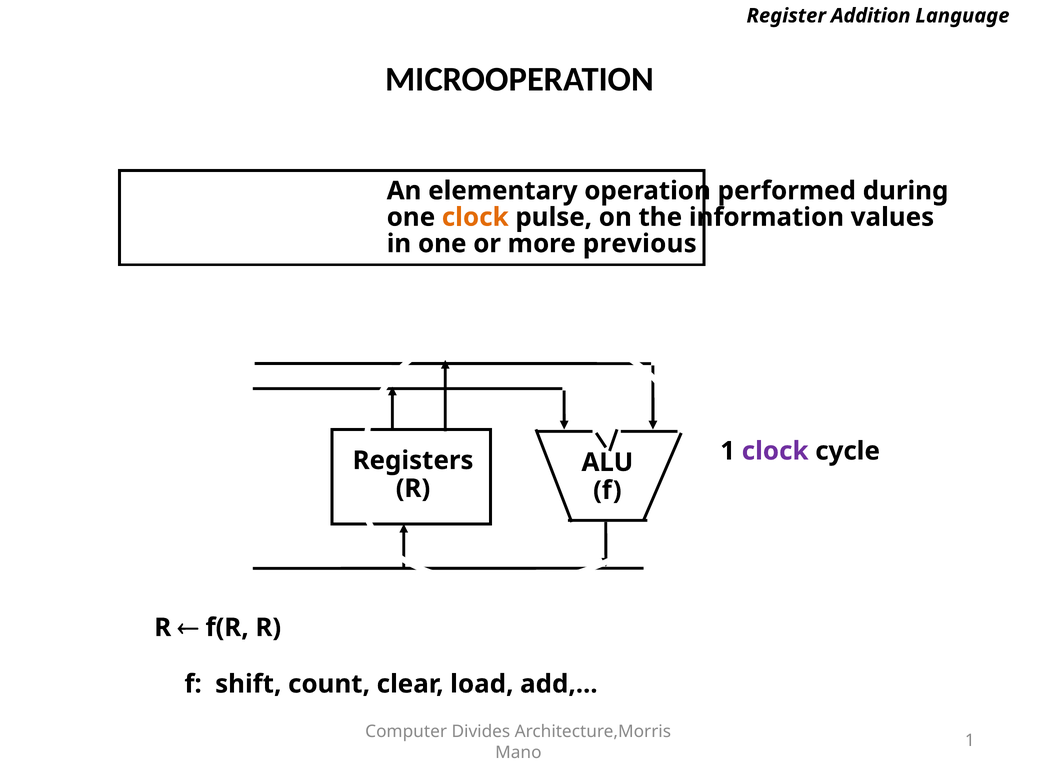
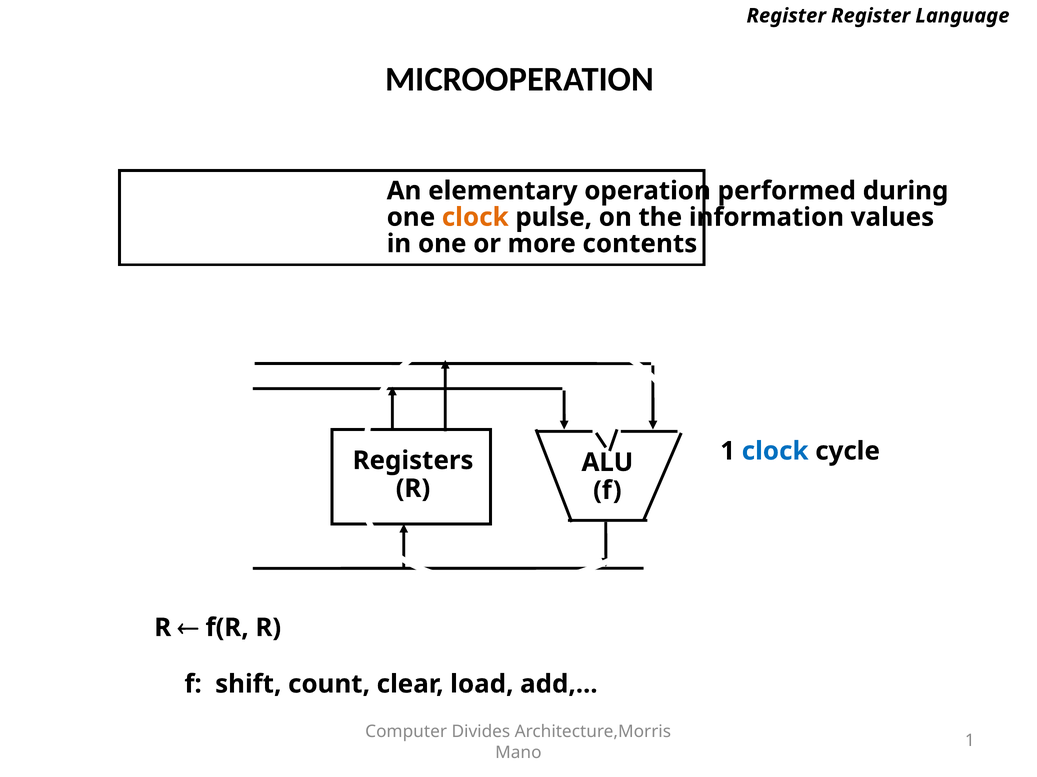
Register Addition: Addition -> Register
previous: previous -> contents
clock at (775, 451) colour: purple -> blue
